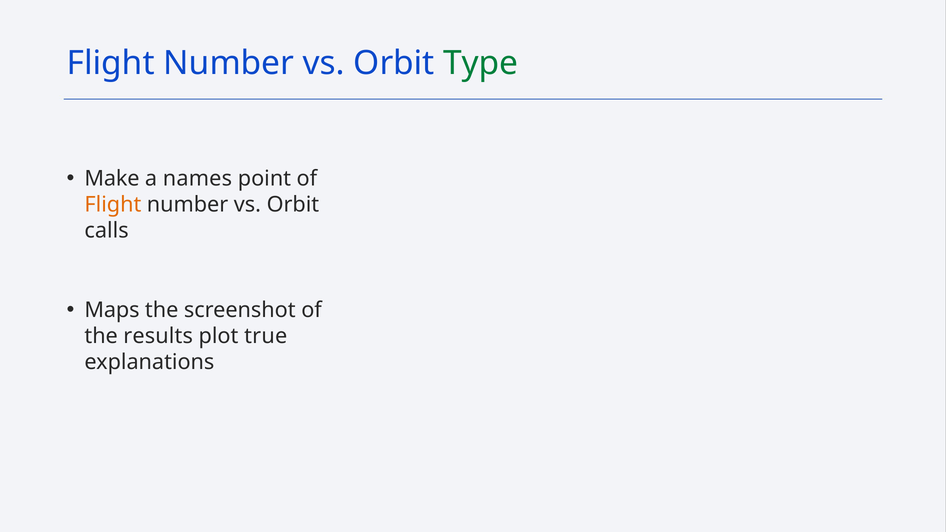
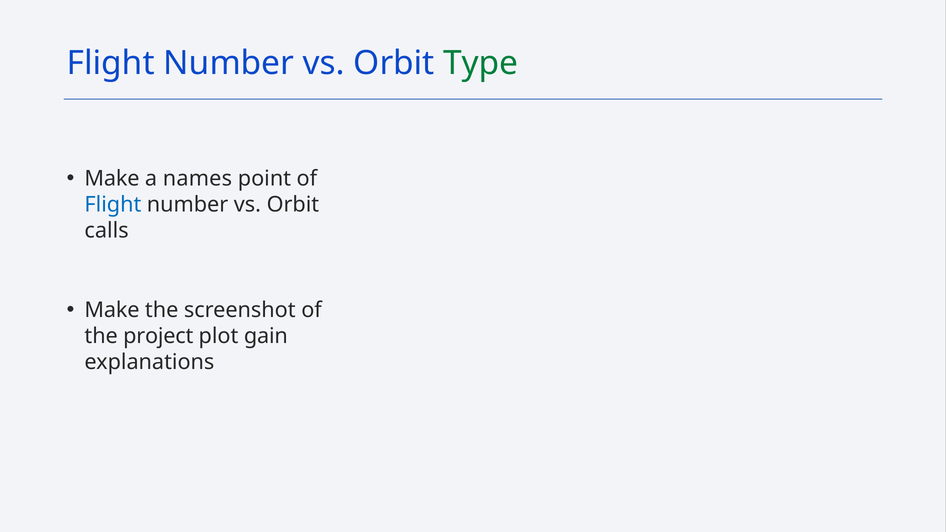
Flight at (113, 205) colour: orange -> blue
Maps at (112, 310): Maps -> Make
results: results -> project
true: true -> gain
